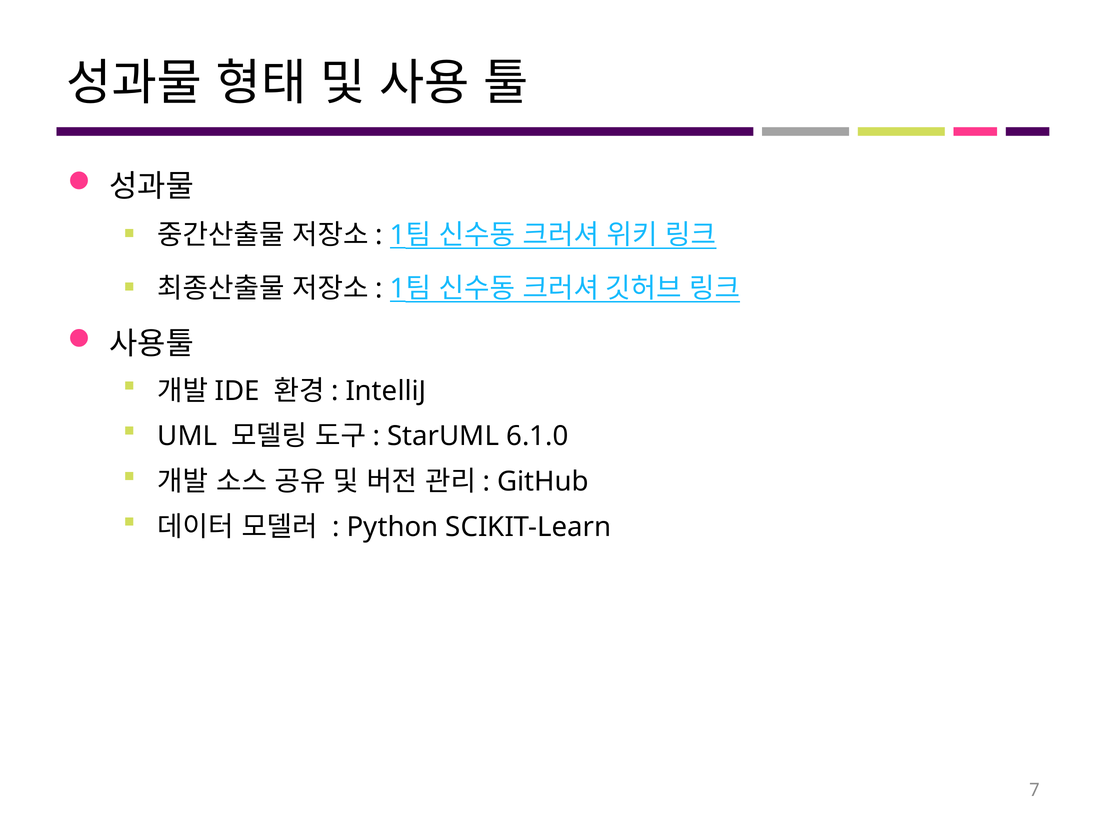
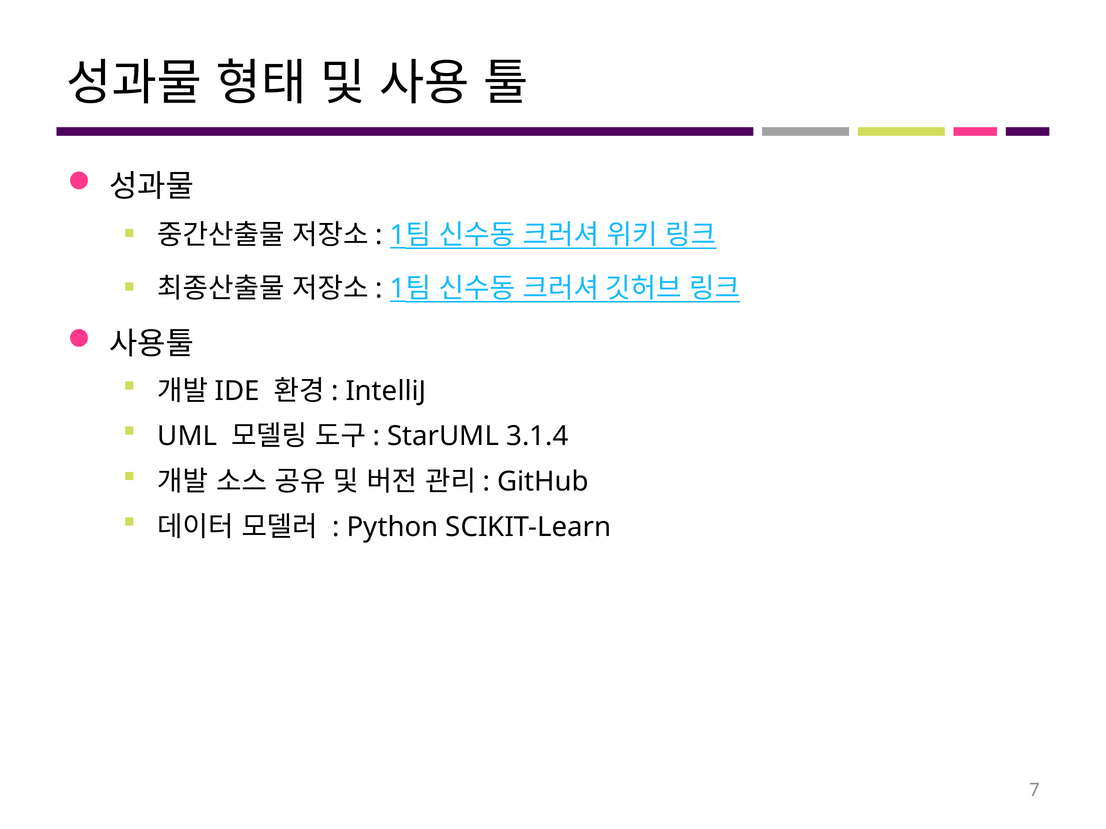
6.1.0: 6.1.0 -> 3.1.4
